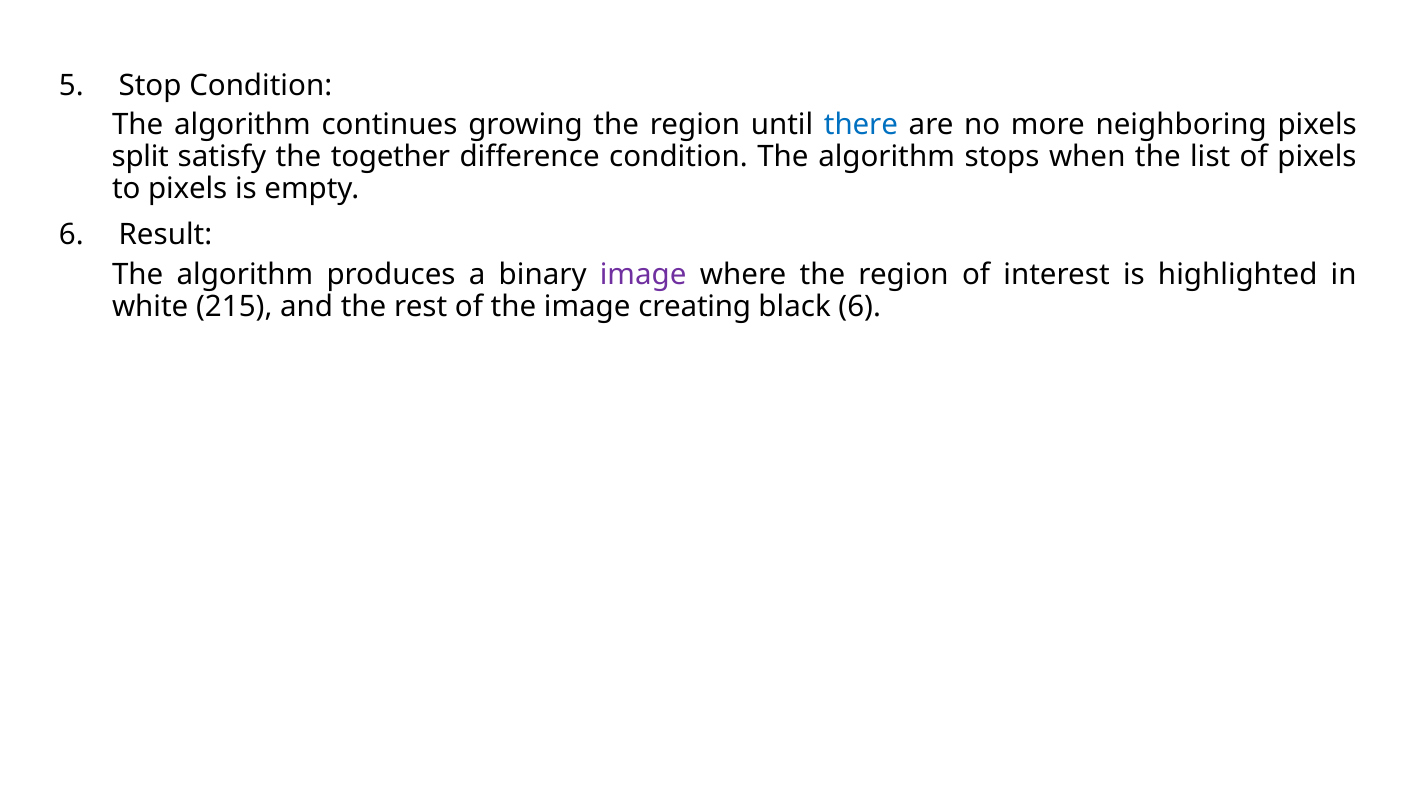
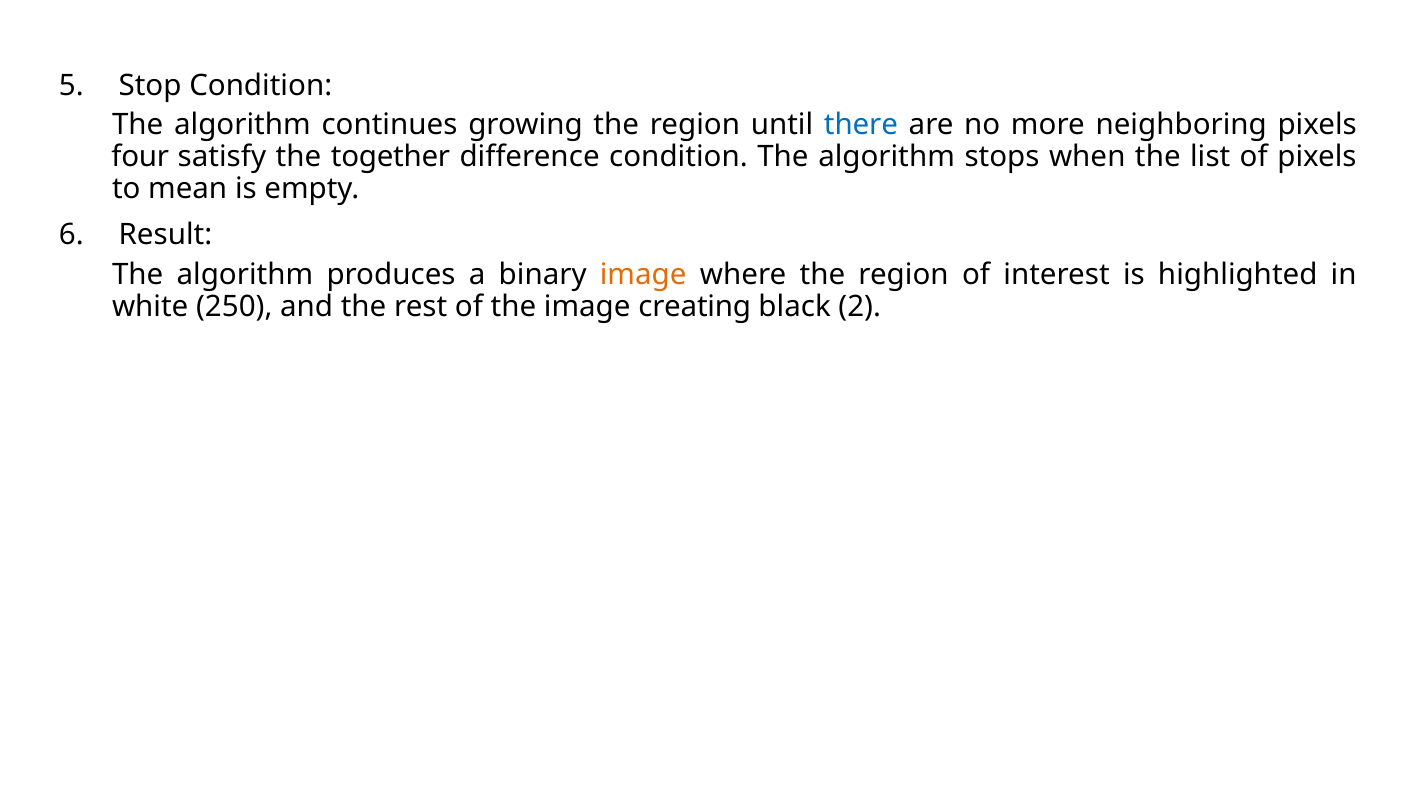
split: split -> four
to pixels: pixels -> mean
image at (643, 274) colour: purple -> orange
215: 215 -> 250
black 6: 6 -> 2
